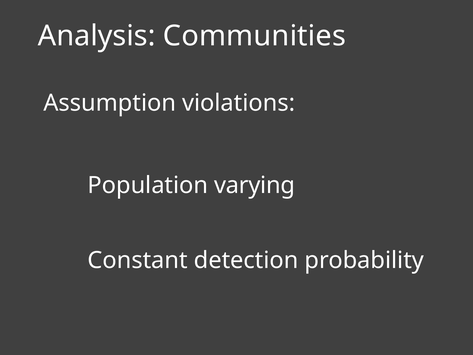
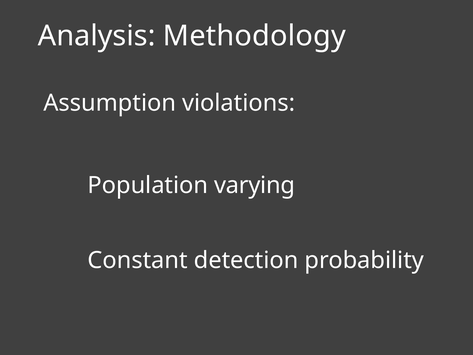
Communities: Communities -> Methodology
